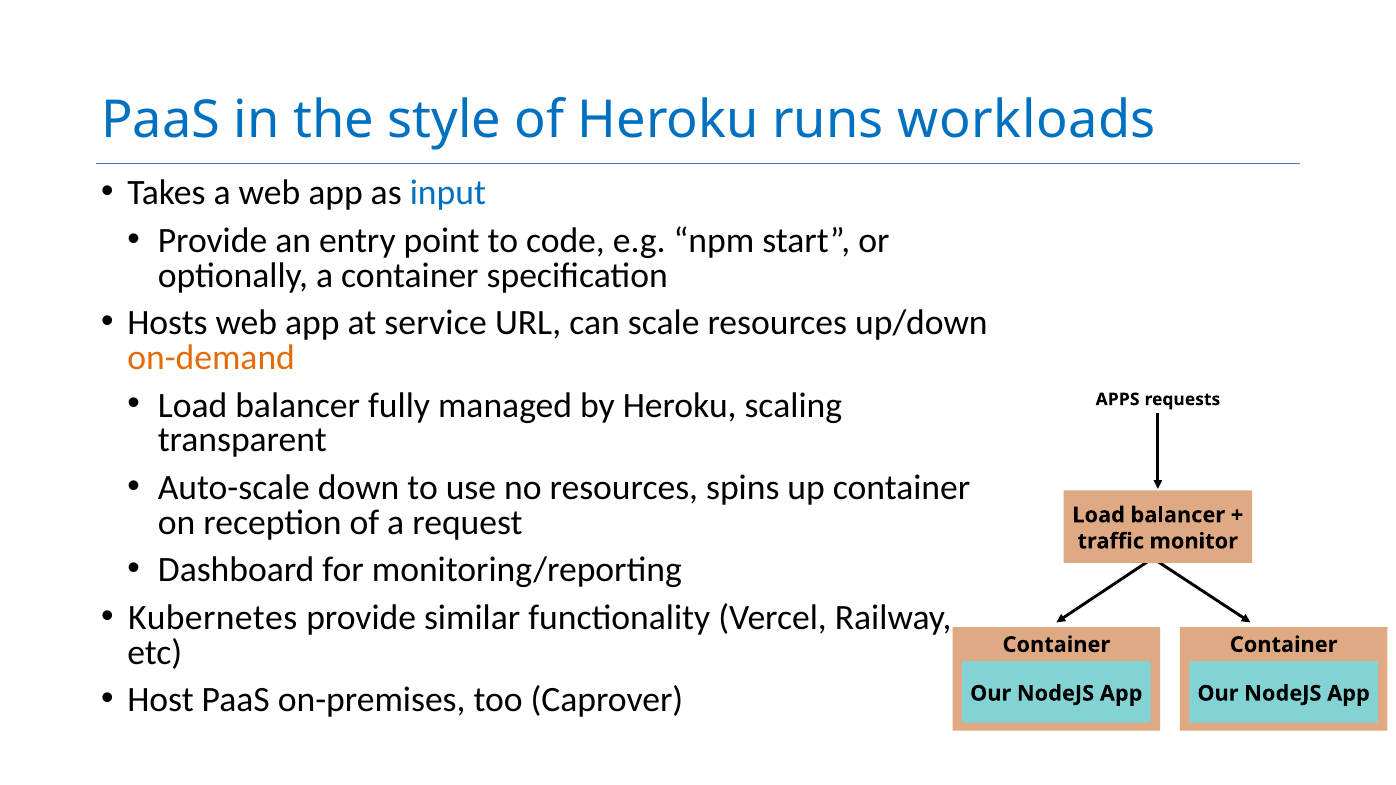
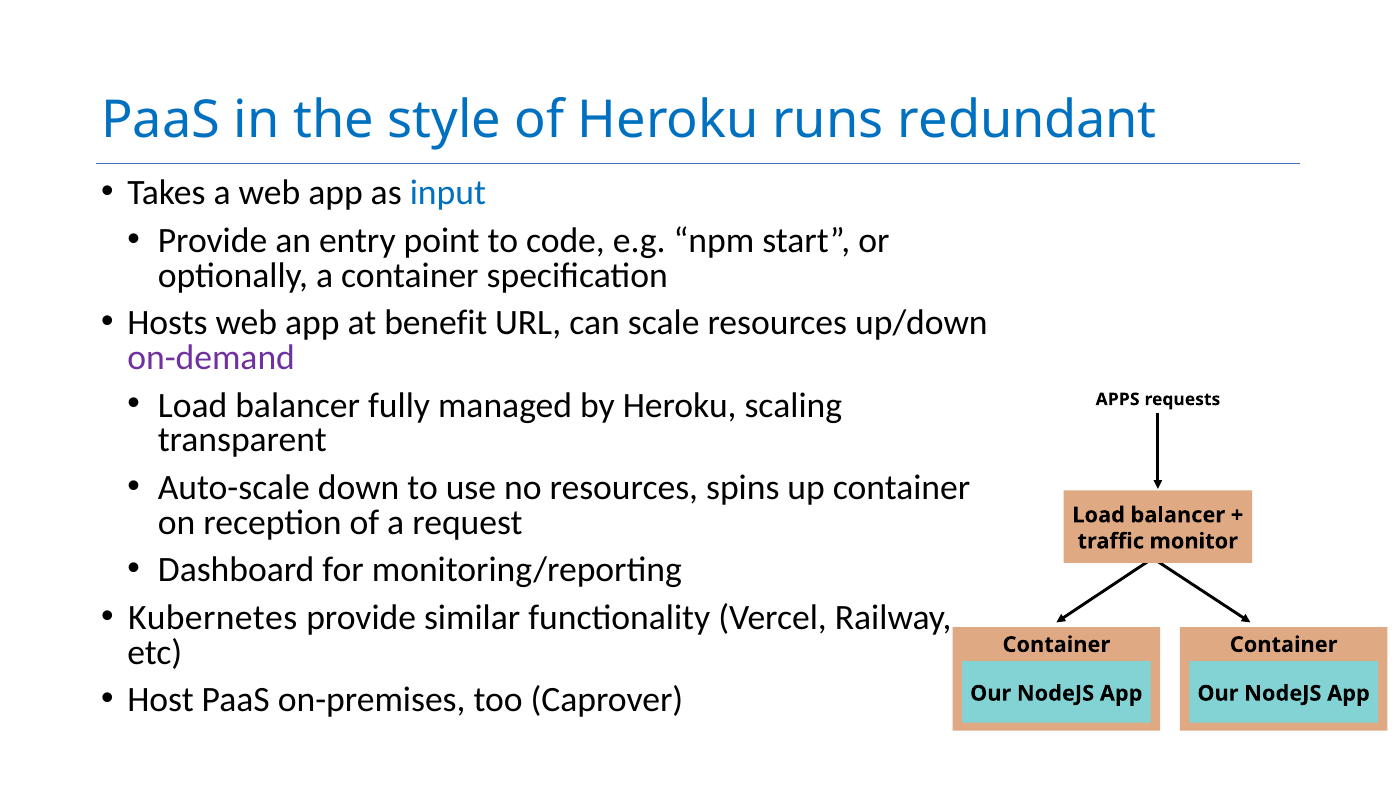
workloads: workloads -> redundant
service: service -> benefit
on-demand colour: orange -> purple
